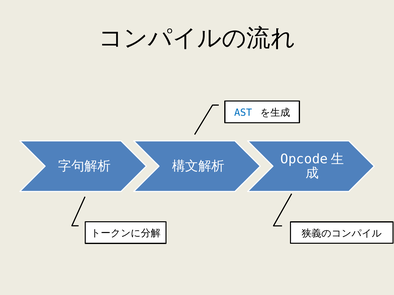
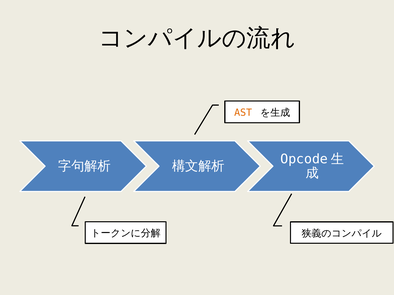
AST colour: blue -> orange
